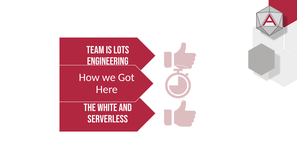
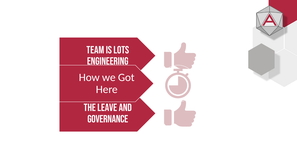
White: White -> Leave
Serverless: Serverless -> Governance
